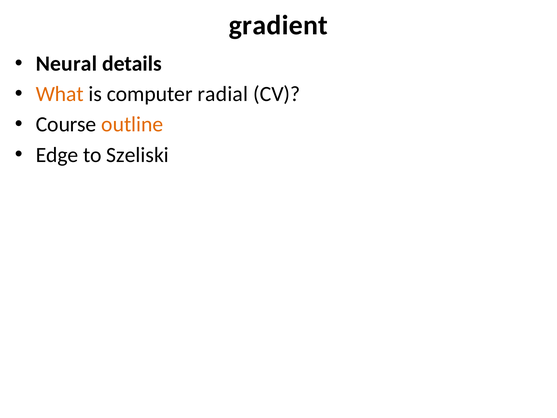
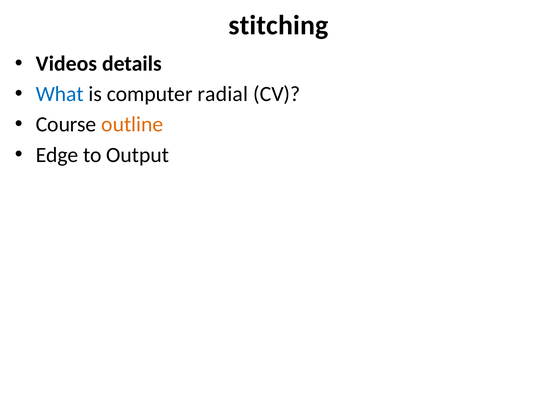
gradient: gradient -> stitching
Neural: Neural -> Videos
What colour: orange -> blue
Szeliski: Szeliski -> Output
